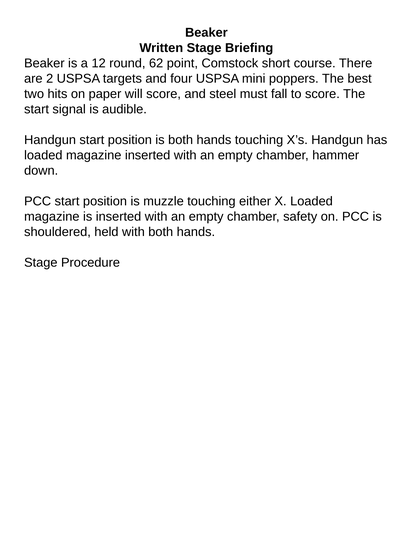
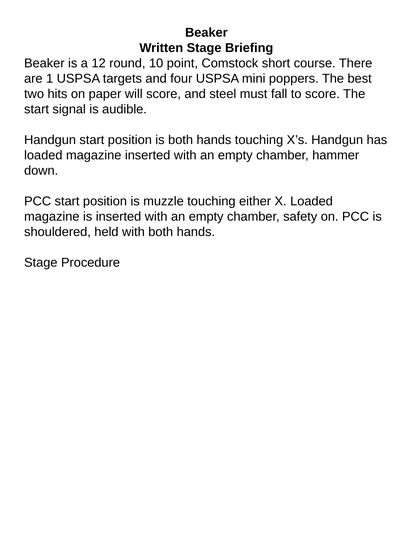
62: 62 -> 10
2: 2 -> 1
